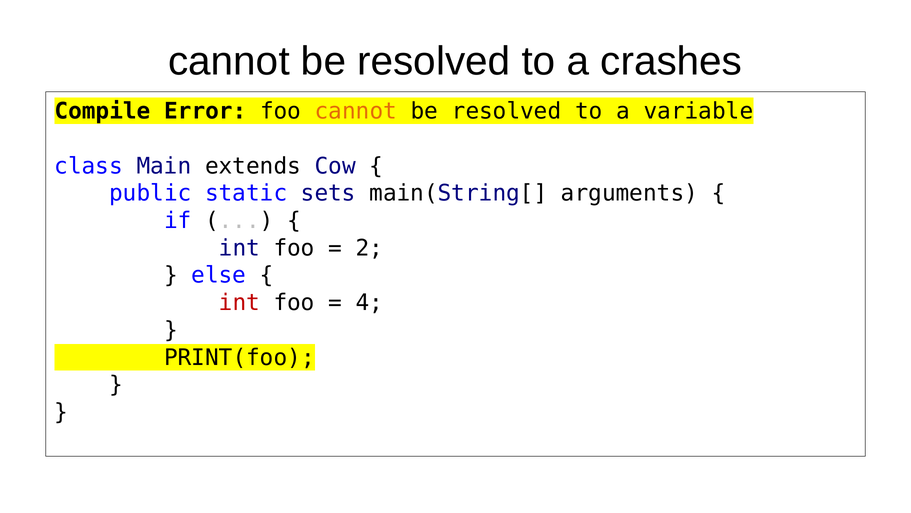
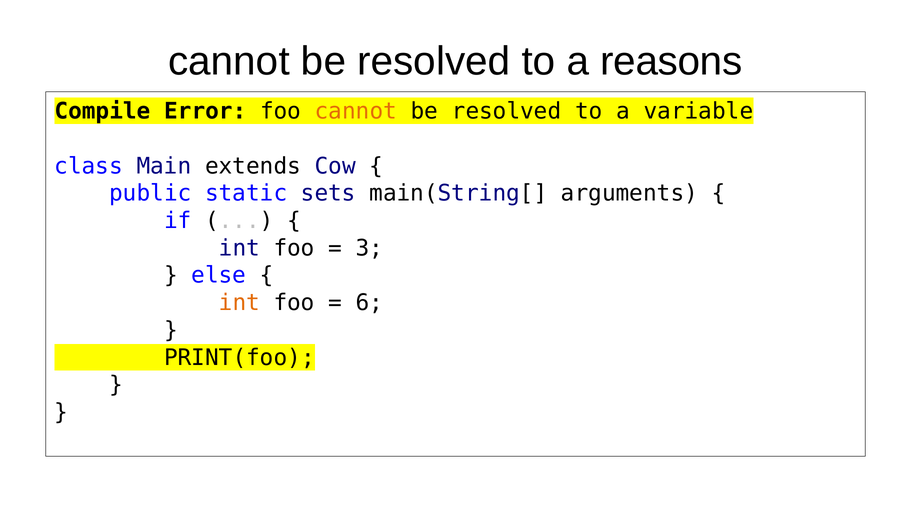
crashes: crashes -> reasons
2: 2 -> 3
int at (239, 303) colour: red -> orange
4: 4 -> 6
